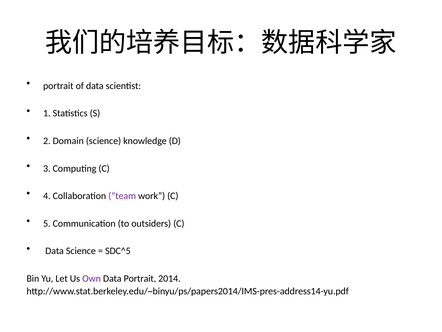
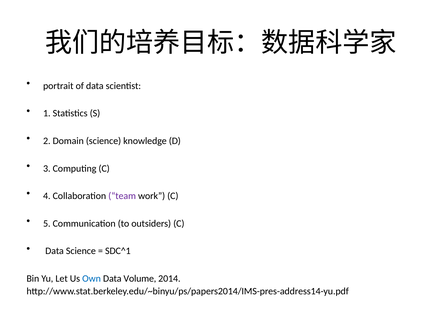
SDC^5: SDC^5 -> SDC^1
Own colour: purple -> blue
Data Portrait: Portrait -> Volume
